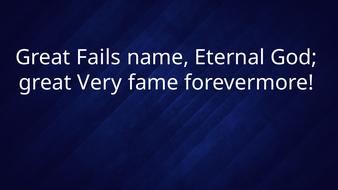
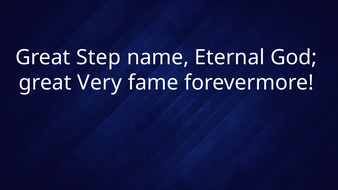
Fails: Fails -> Step
